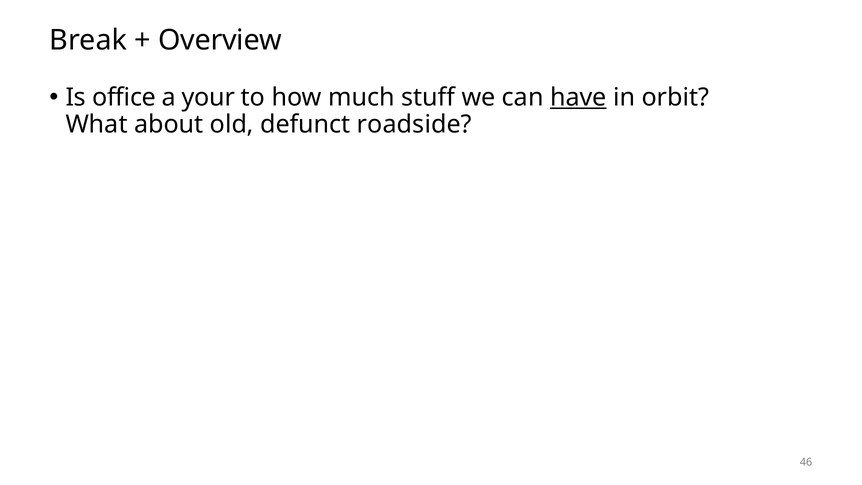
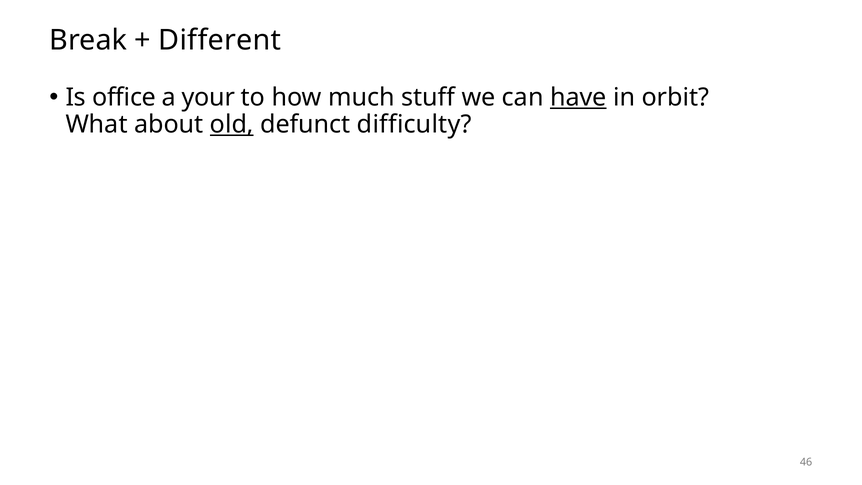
Overview: Overview -> Different
old underline: none -> present
roadside: roadside -> difficulty
